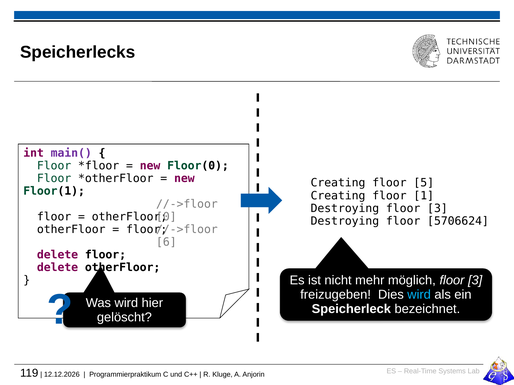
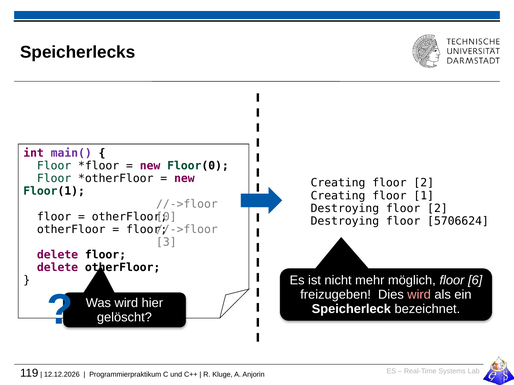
Creating floor 5: 5 -> 2
Destroying floor 3: 3 -> 2
6: 6 -> 3
möglich floor 3: 3 -> 6
wird at (419, 295) colour: light blue -> pink
